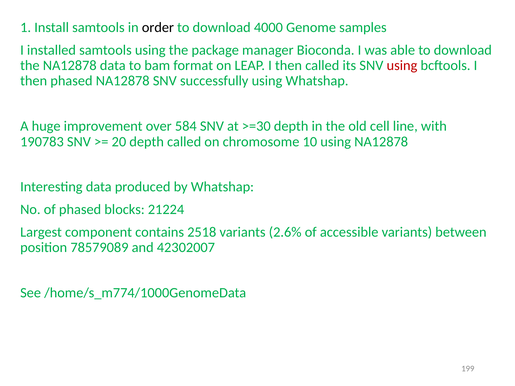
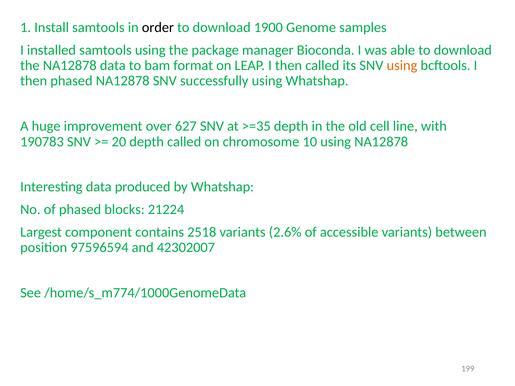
4000: 4000 -> 1900
using at (402, 66) colour: red -> orange
584: 584 -> 627
>=30: >=30 -> >=35
78579089: 78579089 -> 97596594
